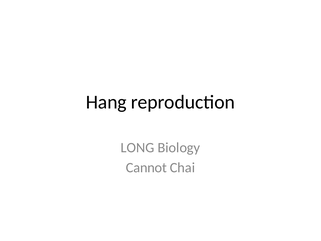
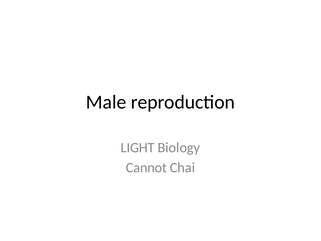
Hang: Hang -> Male
LONG: LONG -> LIGHT
